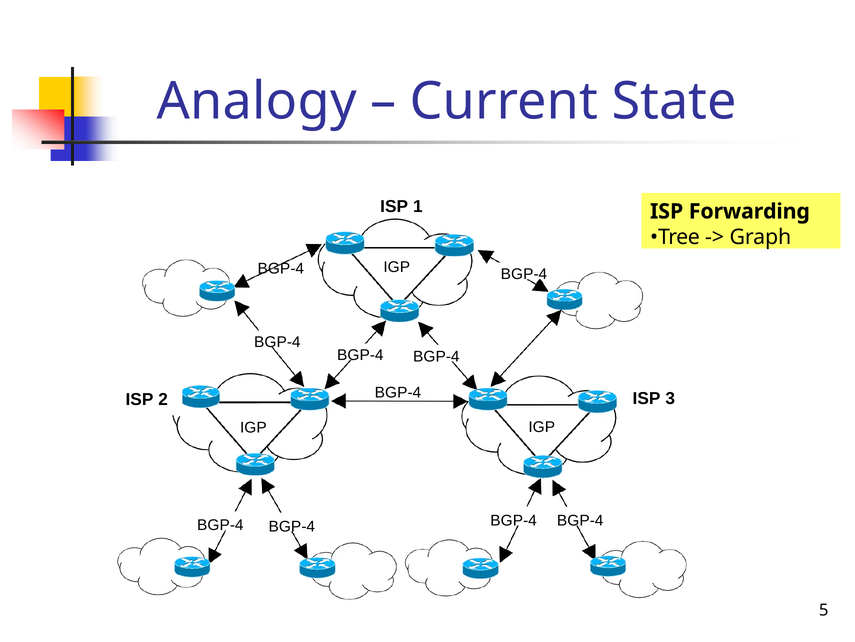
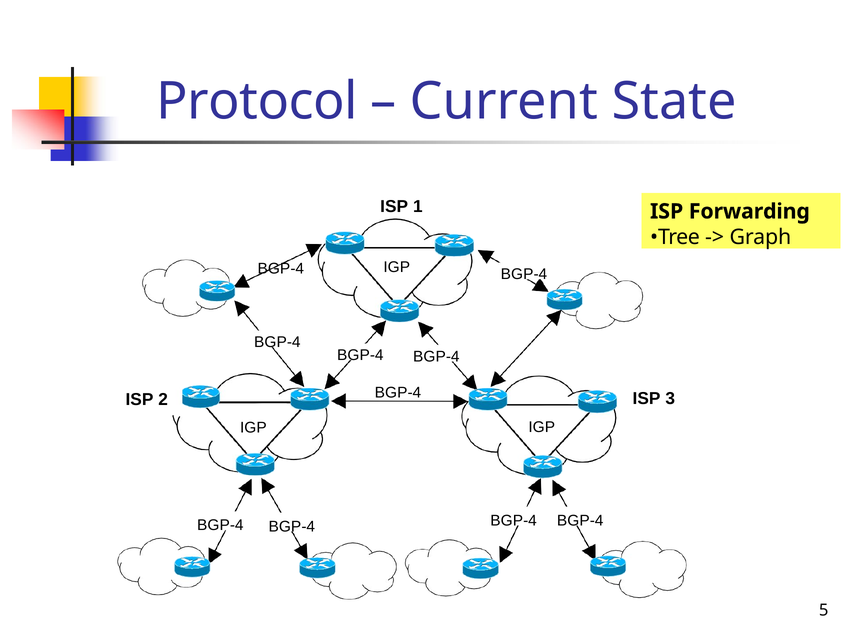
Analogy: Analogy -> Protocol
